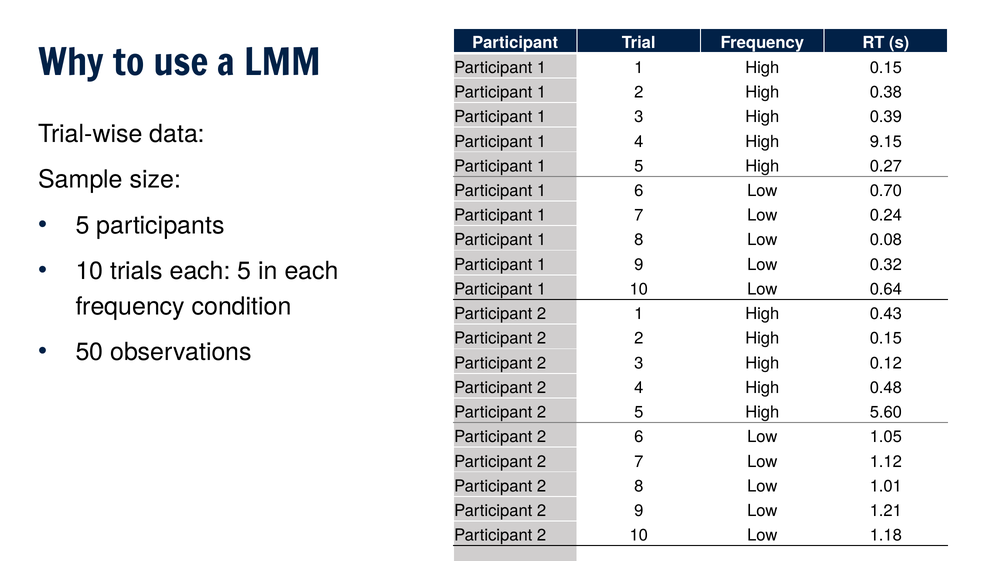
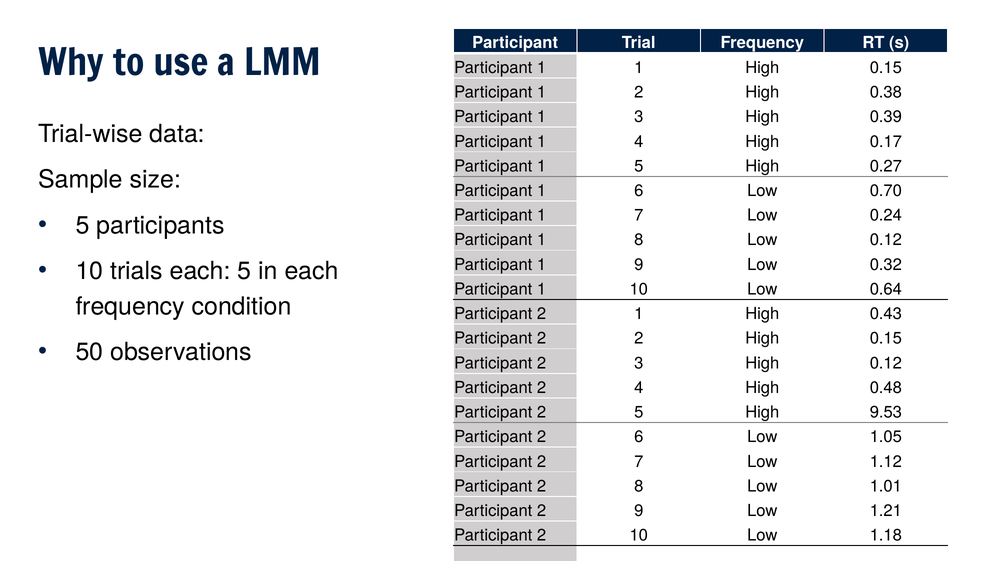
9.15: 9.15 -> 0.17
Low 0.08: 0.08 -> 0.12
5.60: 5.60 -> 9.53
